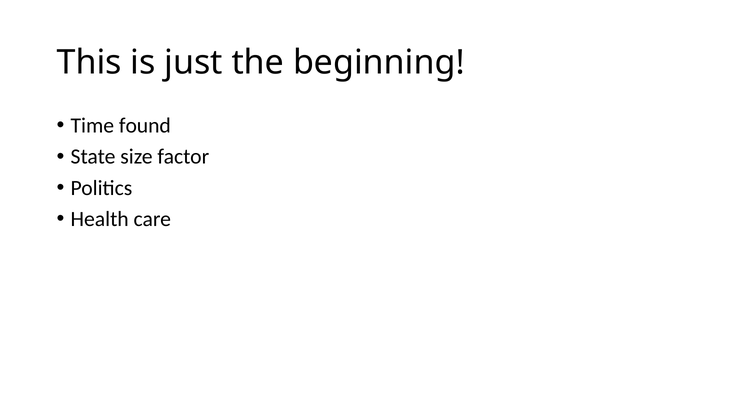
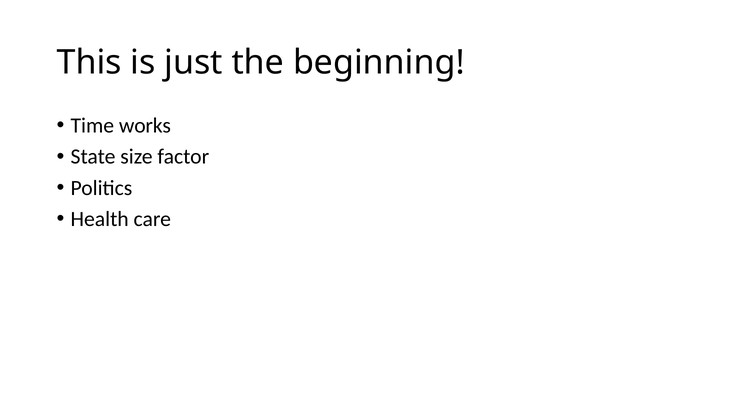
found: found -> works
